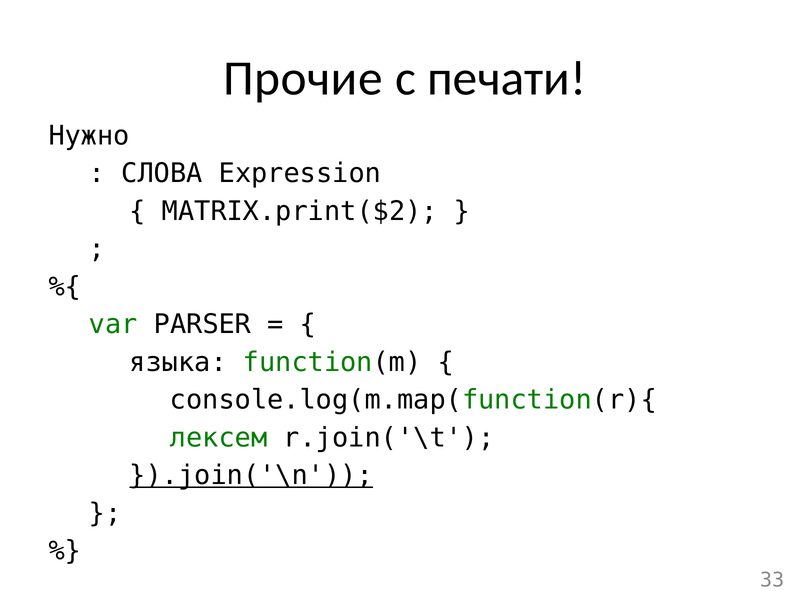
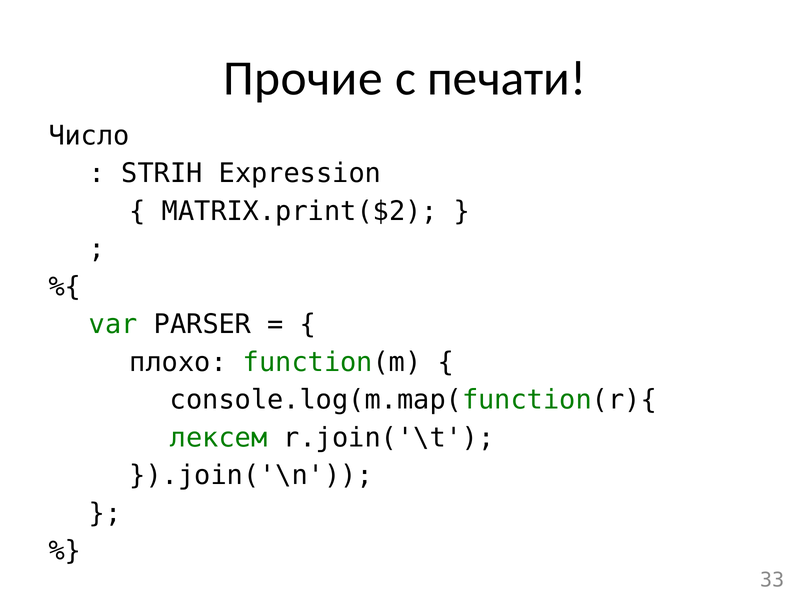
Нужно: Нужно -> Число
СЛОВА: СЛОВА -> STRIH
языка: языка -> плохо
}).join('\n underline: present -> none
